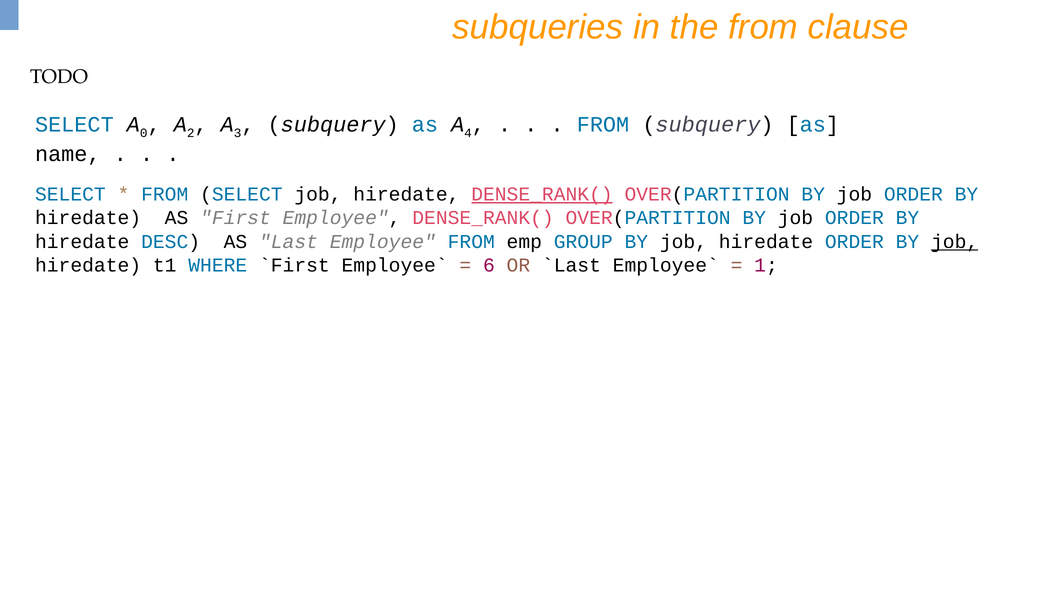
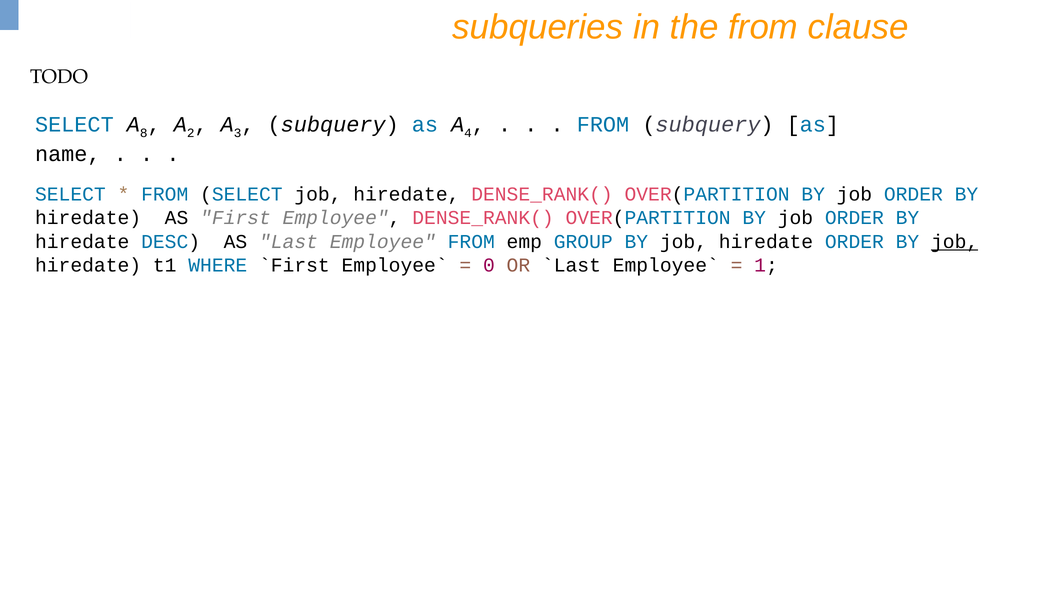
0: 0 -> 8
DENSE_RANK( at (542, 194) underline: present -> none
6: 6 -> 0
